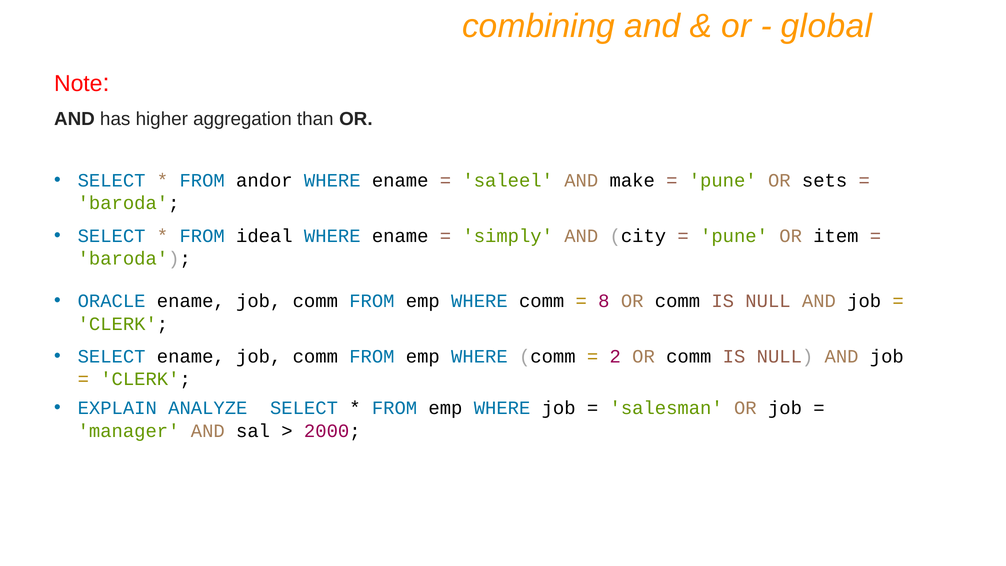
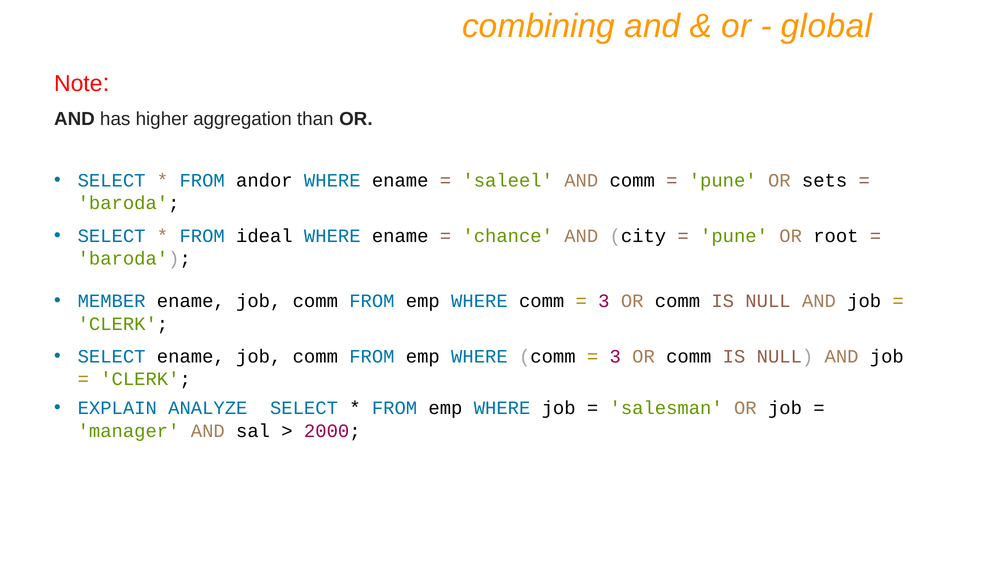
AND make: make -> comm
simply: simply -> chance
item: item -> root
ORACLE: ORACLE -> MEMBER
8 at (604, 301): 8 -> 3
2 at (615, 356): 2 -> 3
